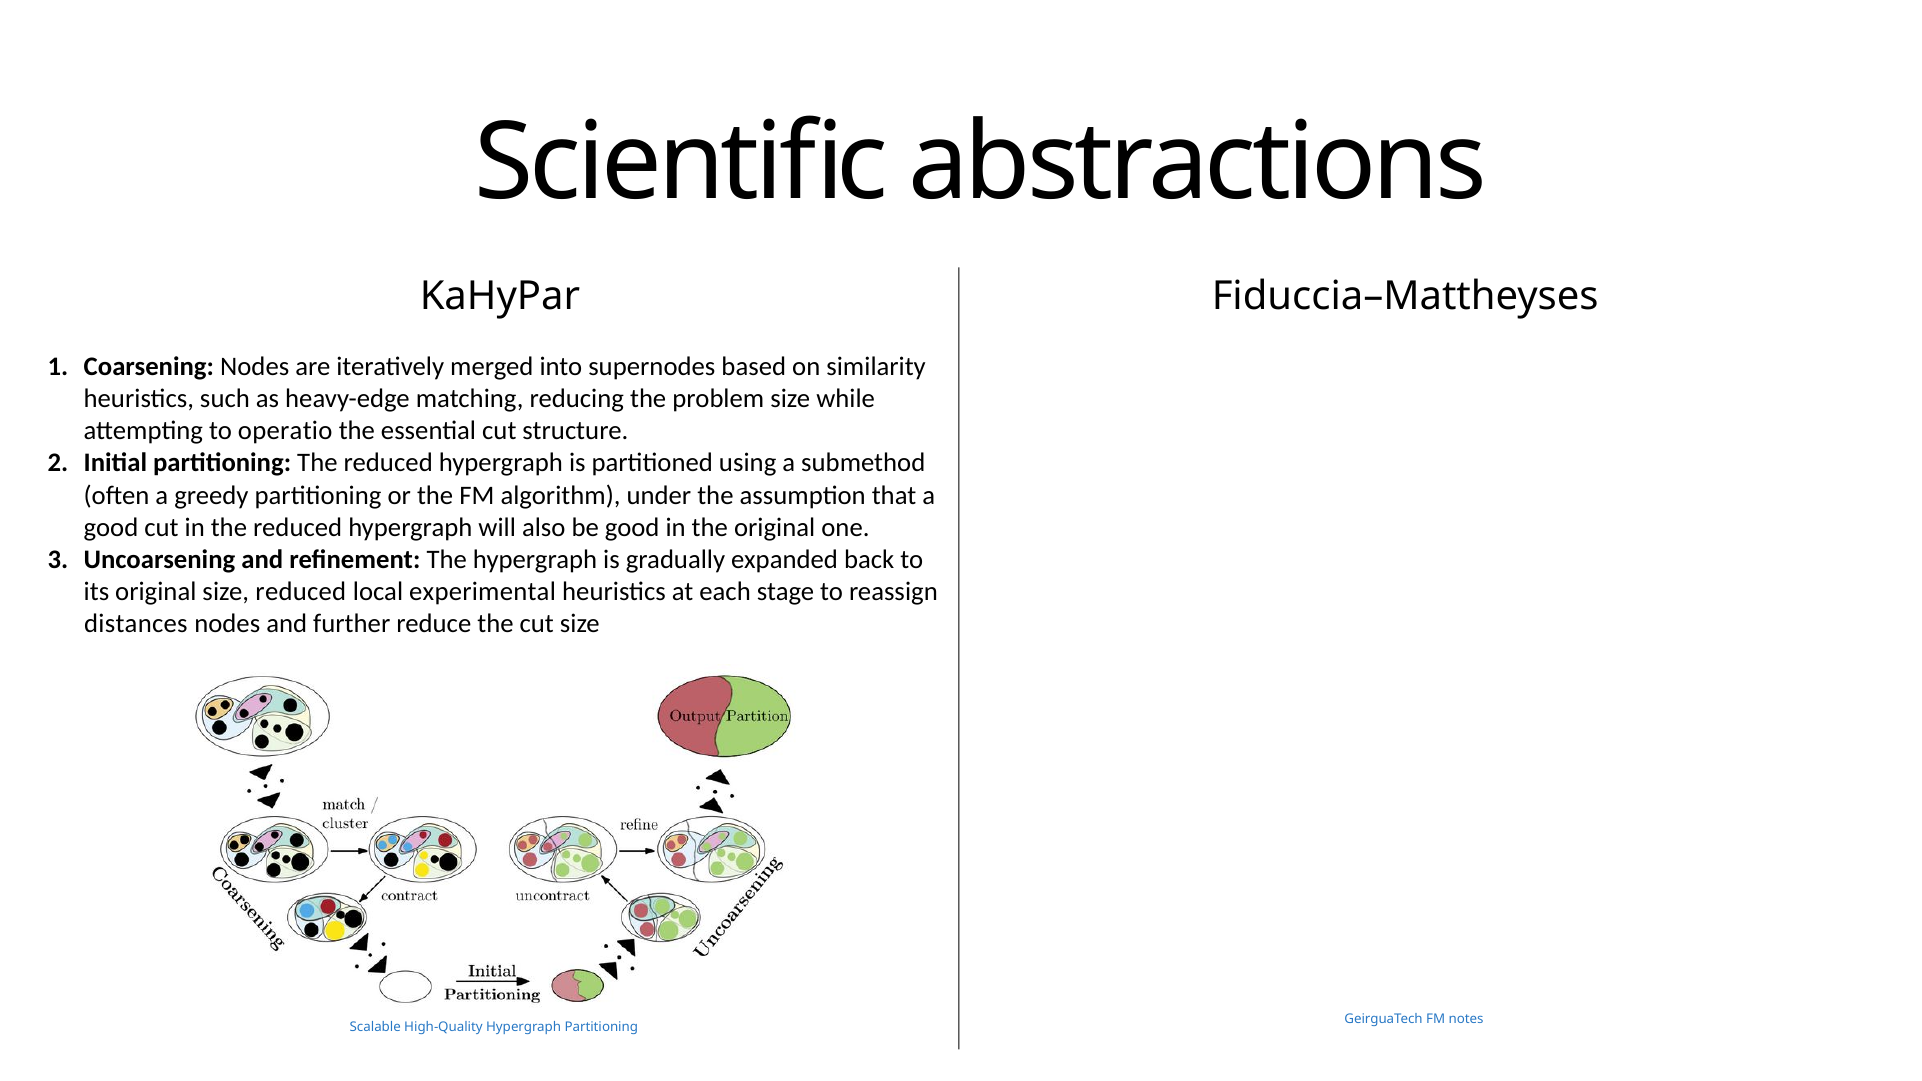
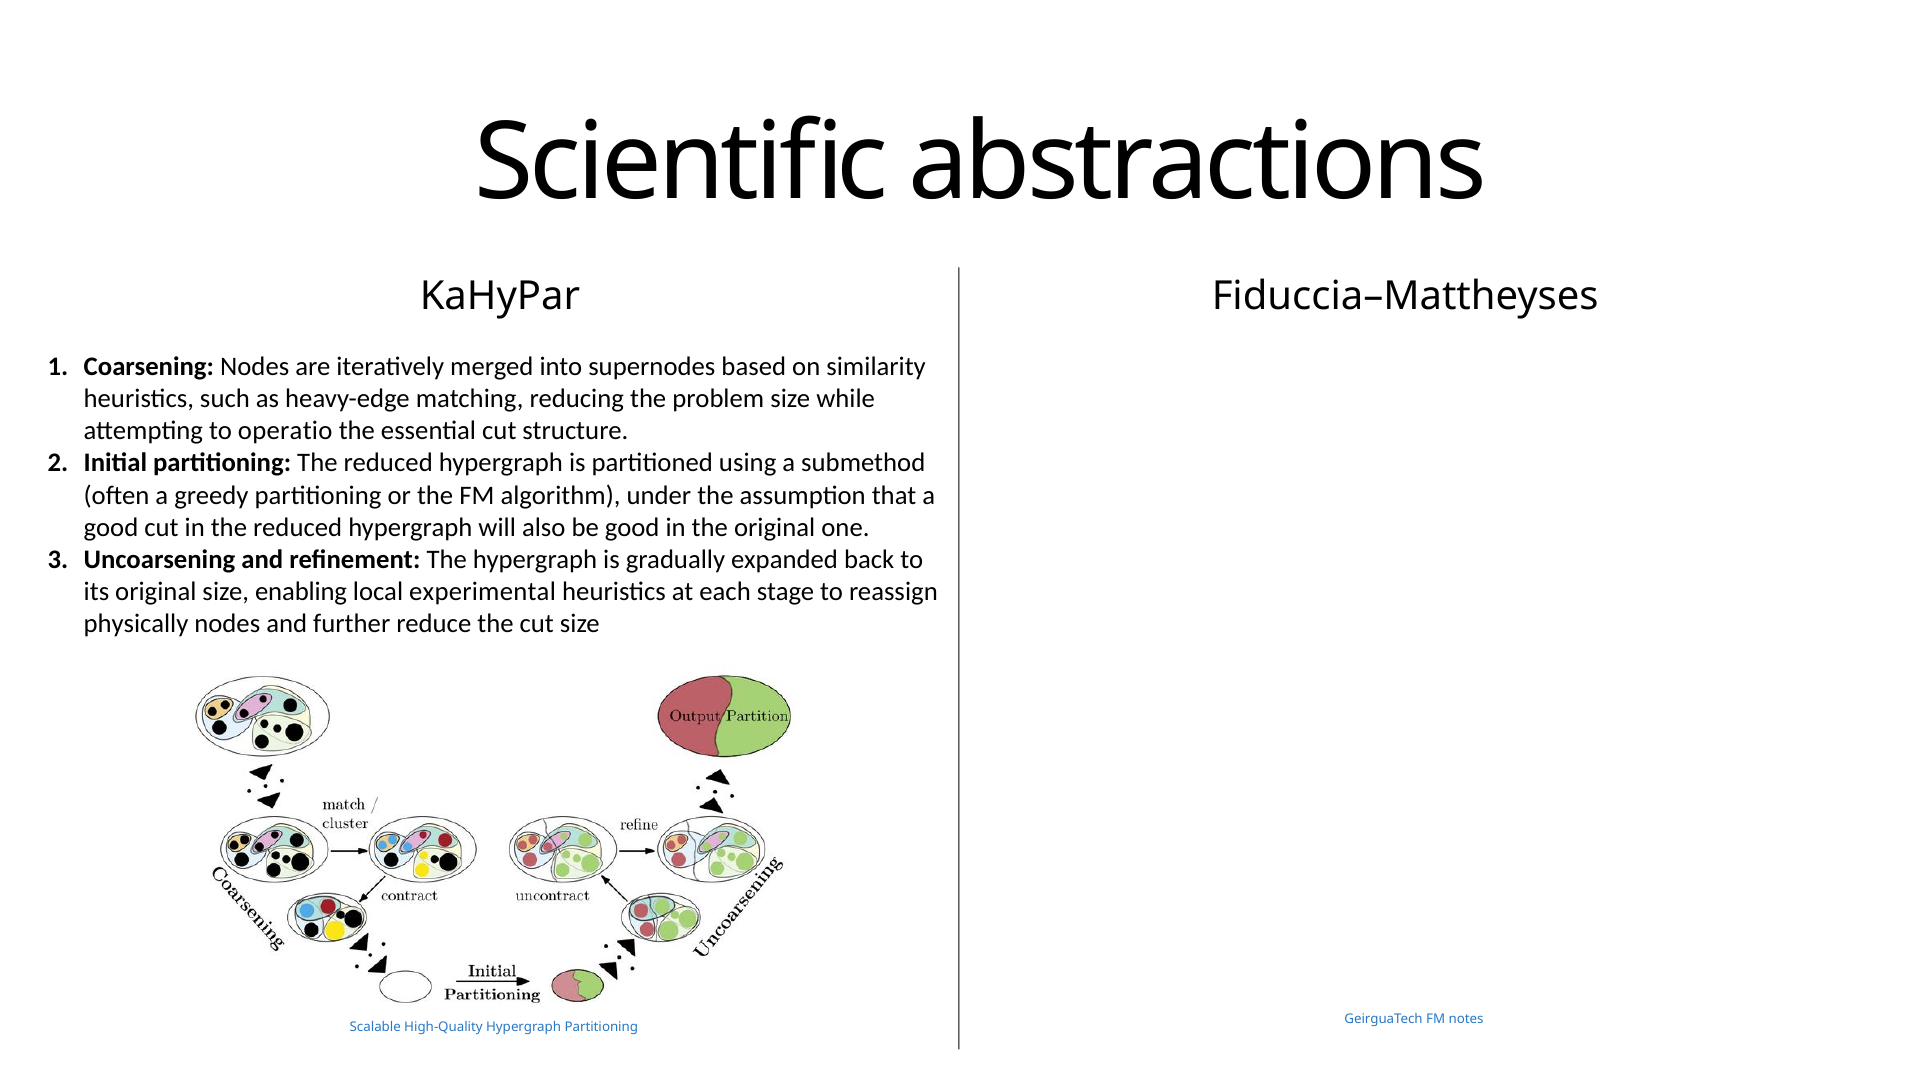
size reduced: reduced -> enabling
distances: distances -> physically
